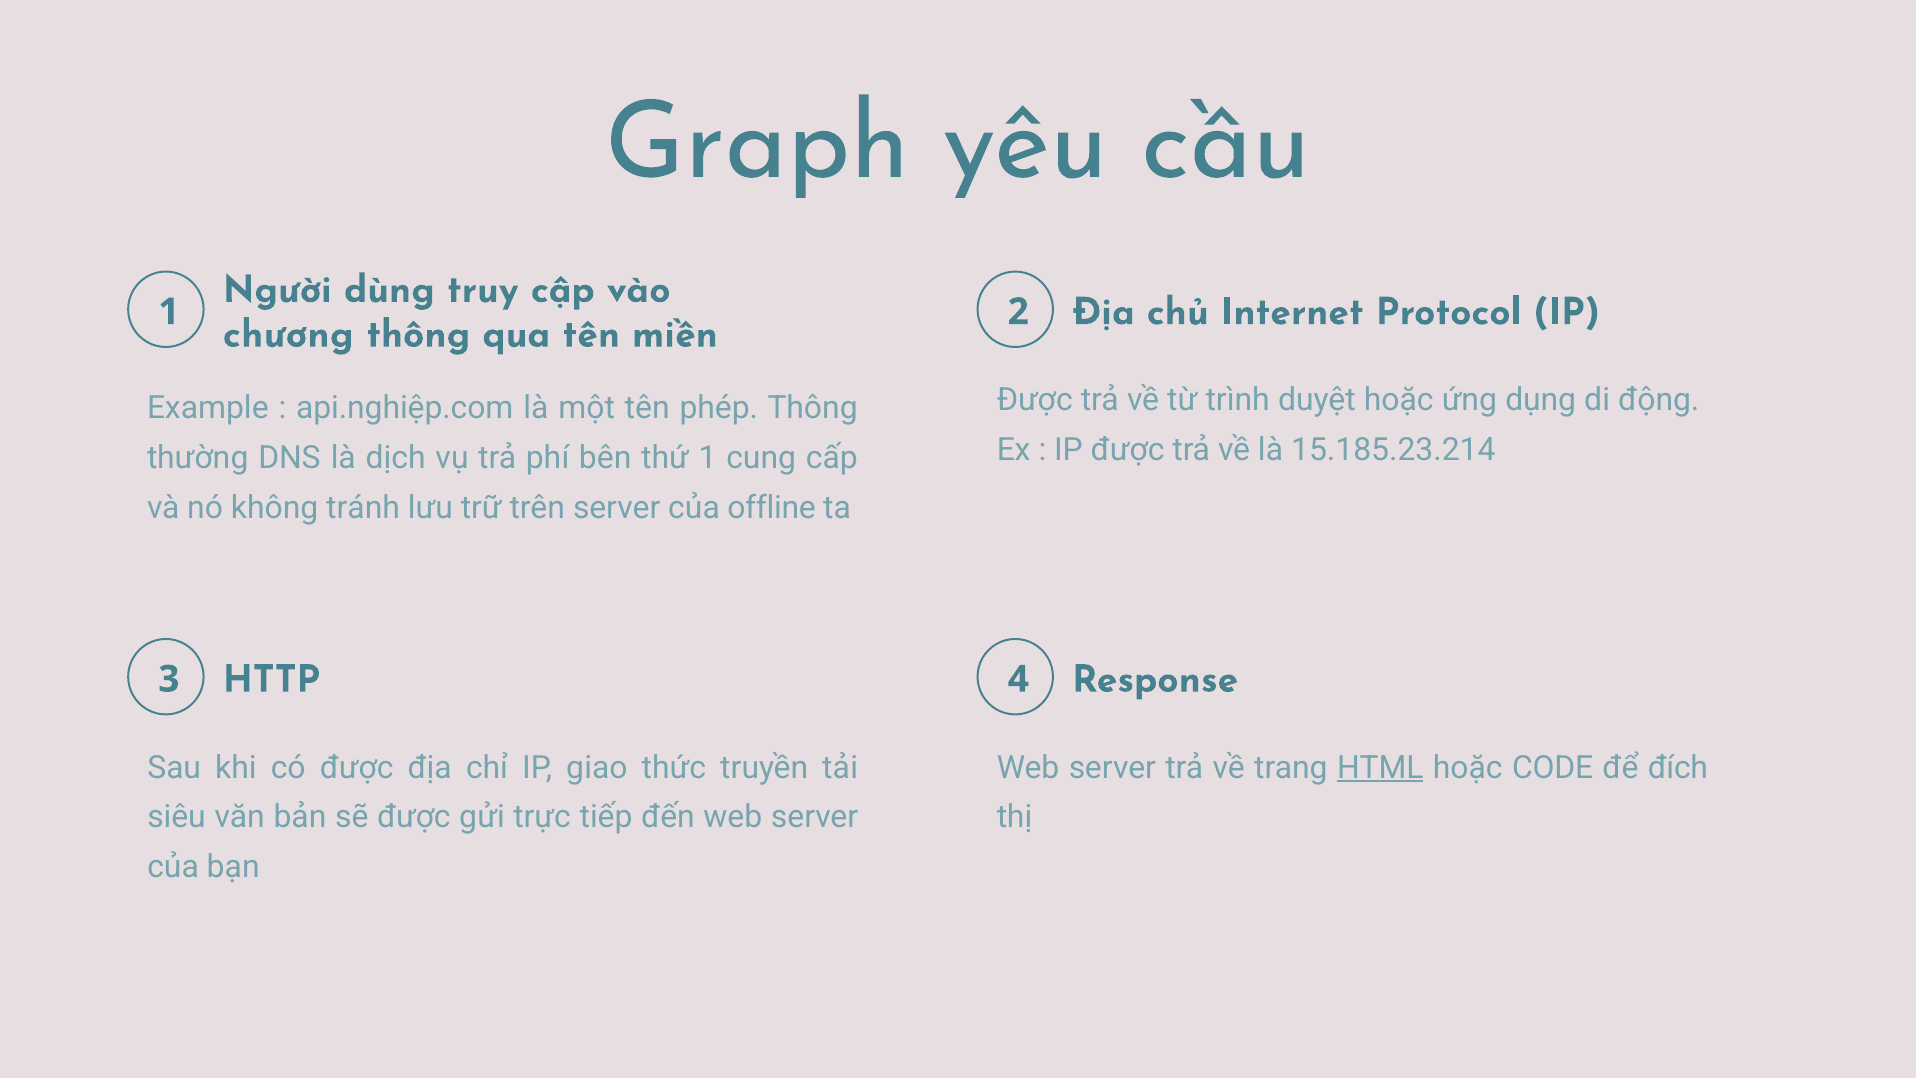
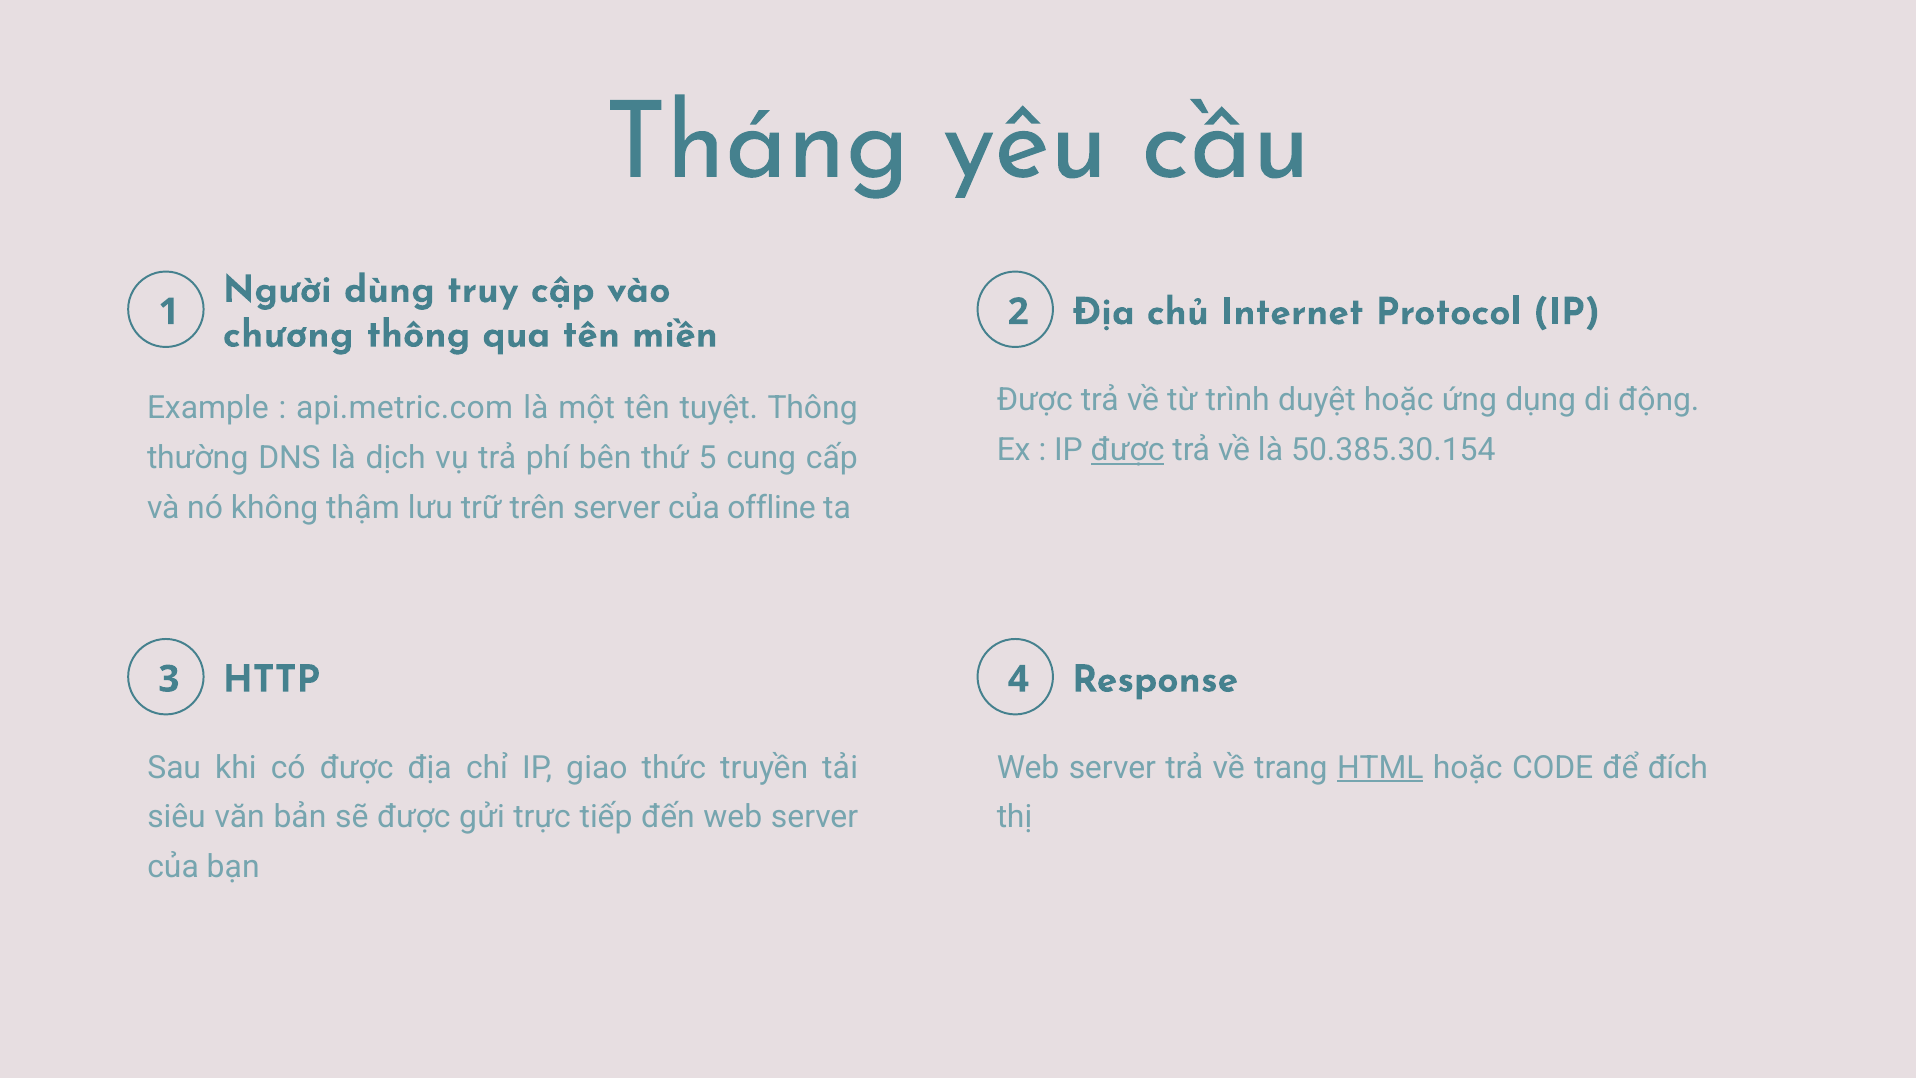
Graph: Graph -> Tháng
api.nghiệp.com: api.nghiệp.com -> api.metric.com
phép: phép -> tuyệt
được at (1128, 450) underline: none -> present
15.185.23.214: 15.185.23.214 -> 50.385.30.154
thứ 1: 1 -> 5
tránh: tránh -> thậm
